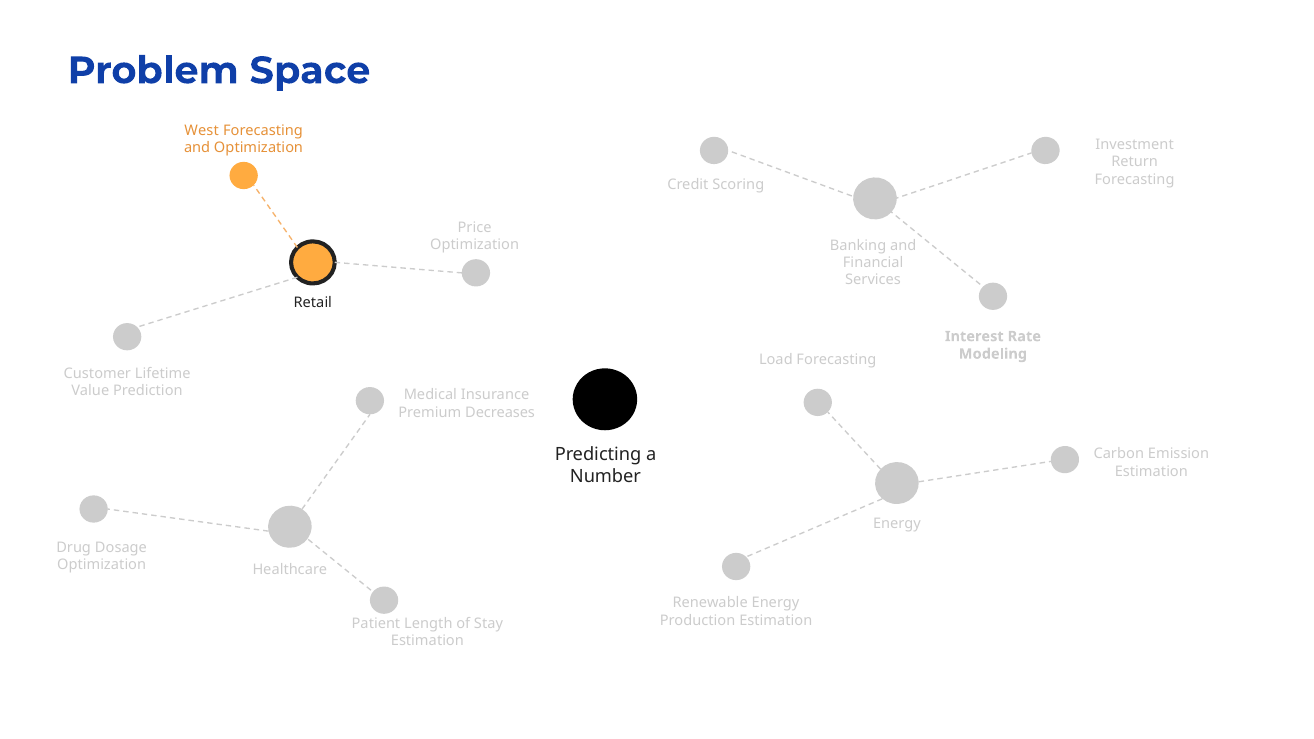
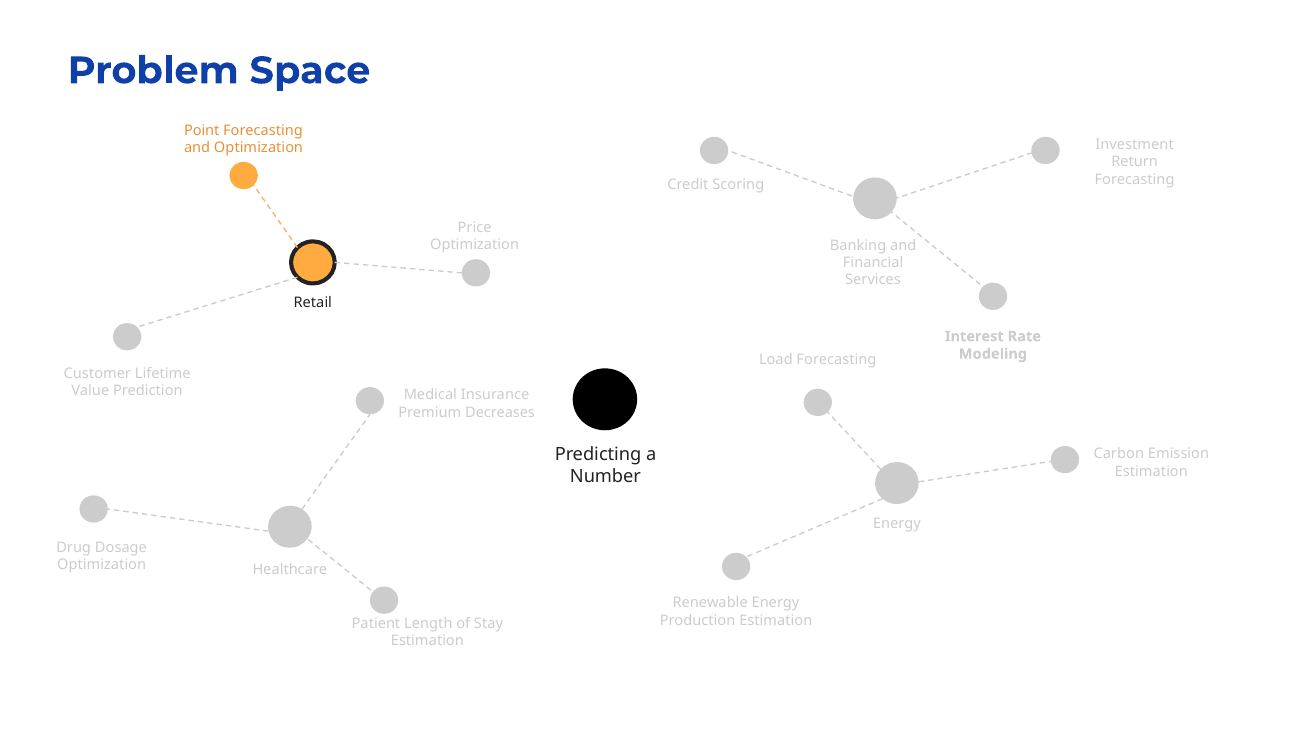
West: West -> Point
